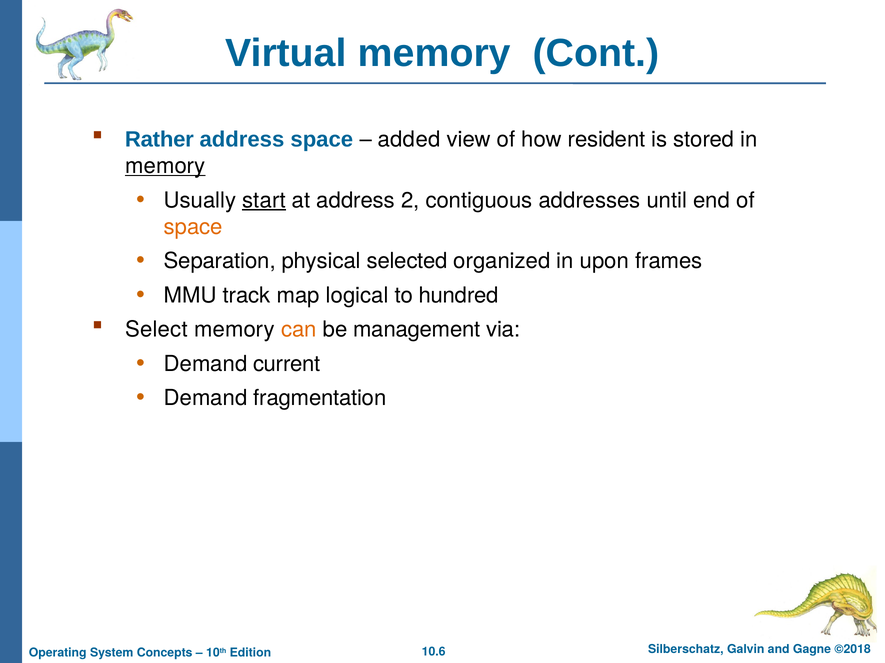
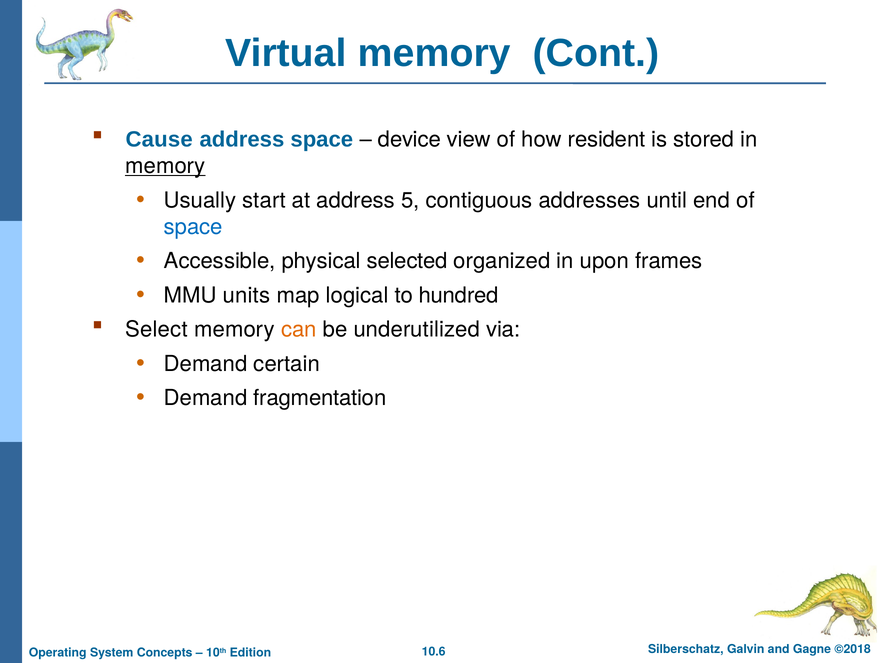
Rather: Rather -> Cause
added: added -> device
start underline: present -> none
2: 2 -> 5
space at (193, 227) colour: orange -> blue
Separation: Separation -> Accessible
track: track -> units
management: management -> underutilized
current: current -> certain
